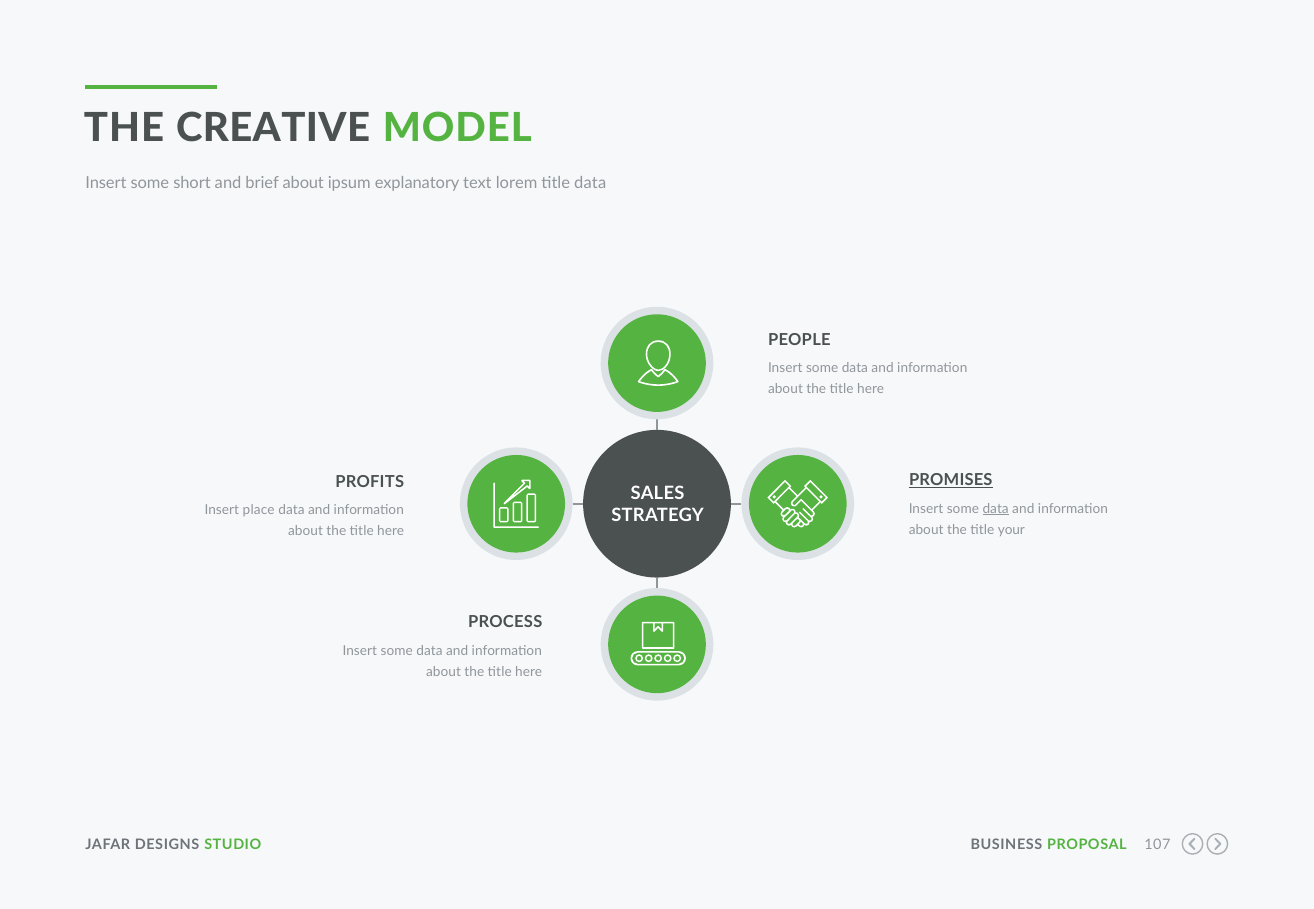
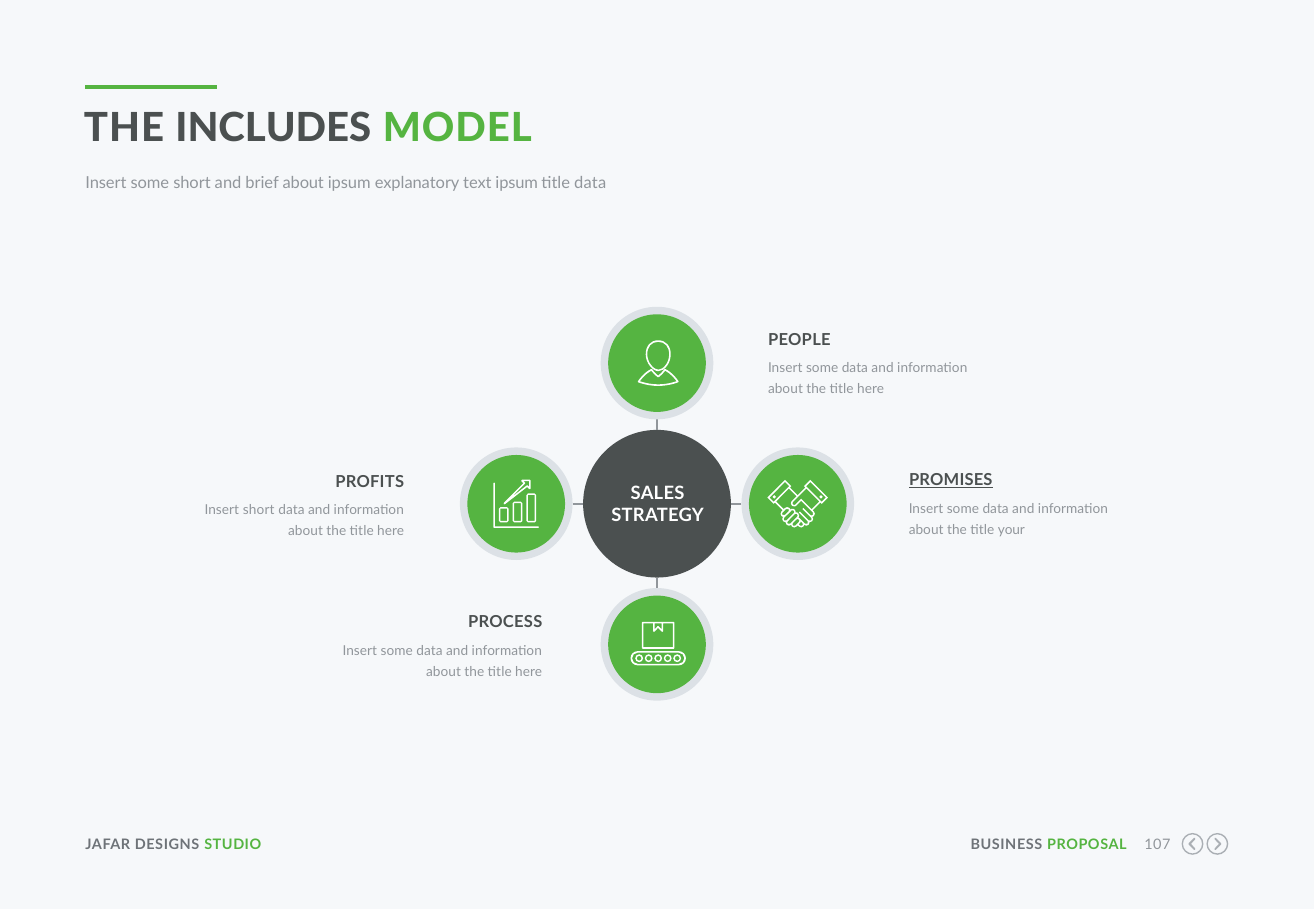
CREATIVE: CREATIVE -> INCLUDES
text lorem: lorem -> ipsum
data at (996, 509) underline: present -> none
Insert place: place -> short
